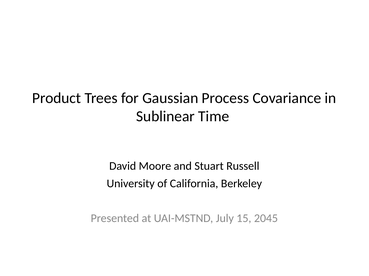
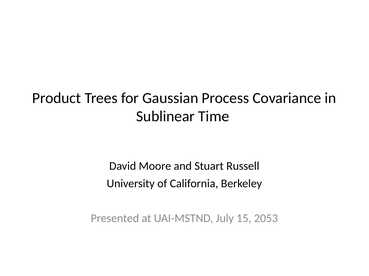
2045: 2045 -> 2053
